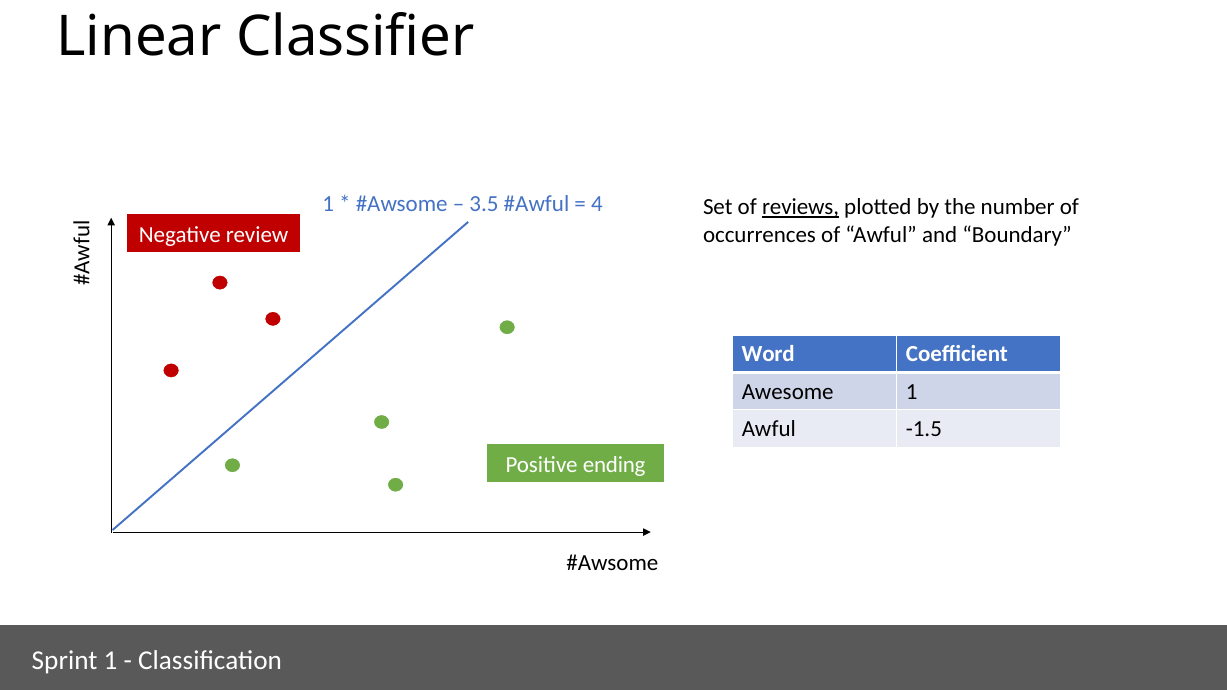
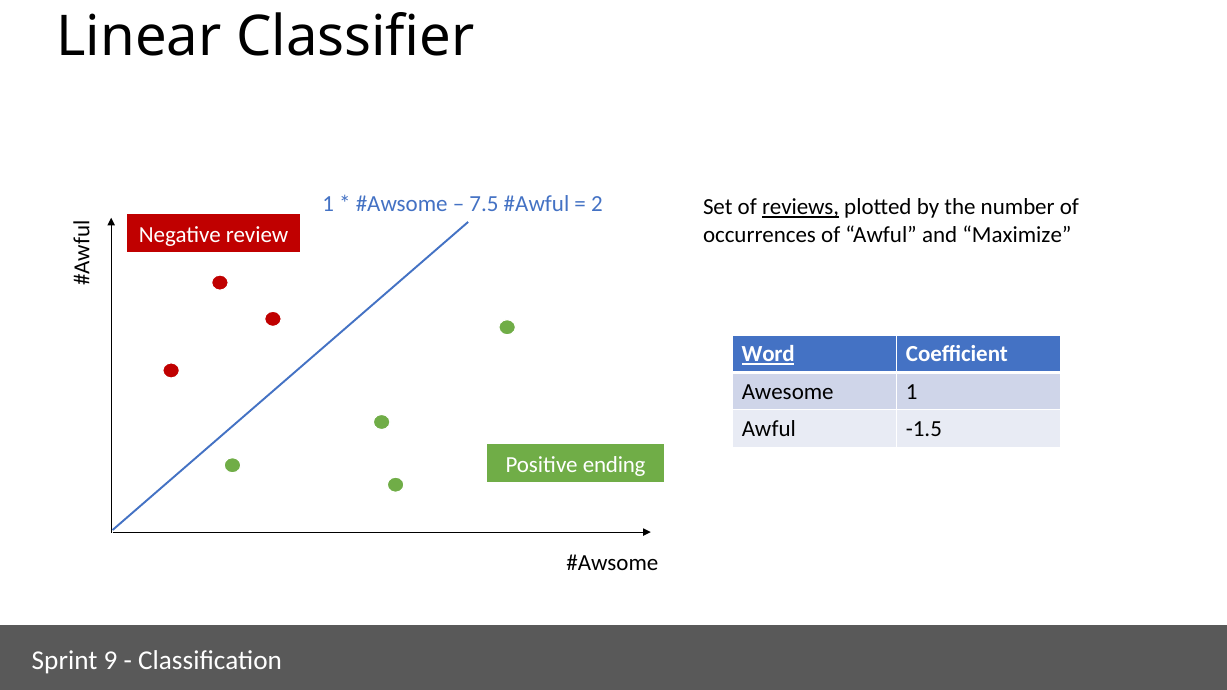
3.5: 3.5 -> 7.5
4: 4 -> 2
Boundary: Boundary -> Maximize
Word underline: none -> present
Sprint 1: 1 -> 9
